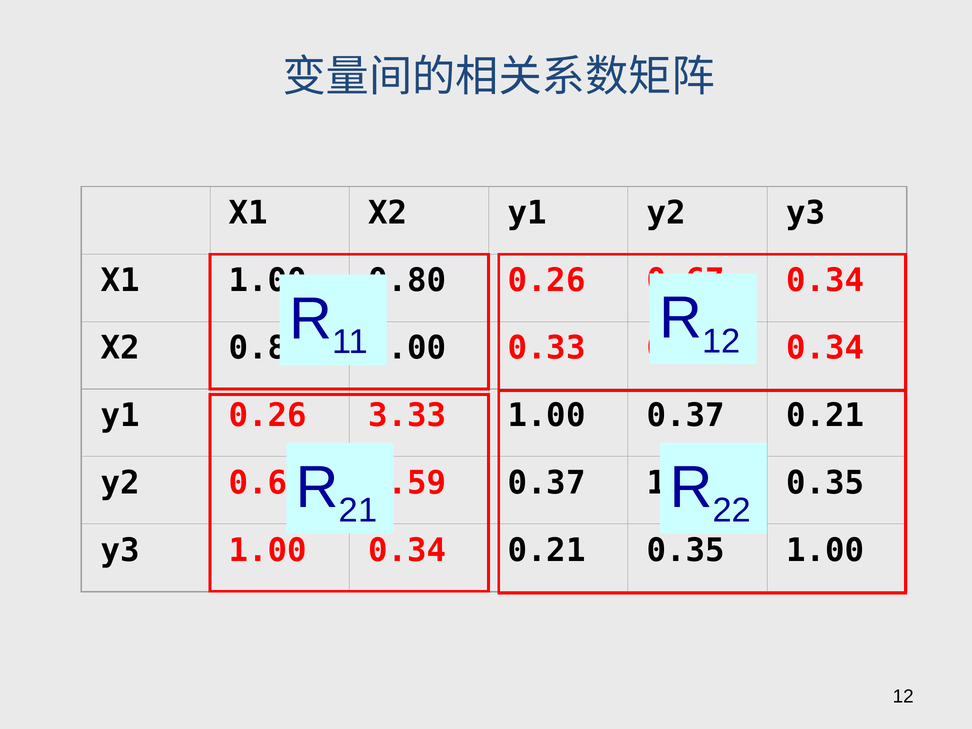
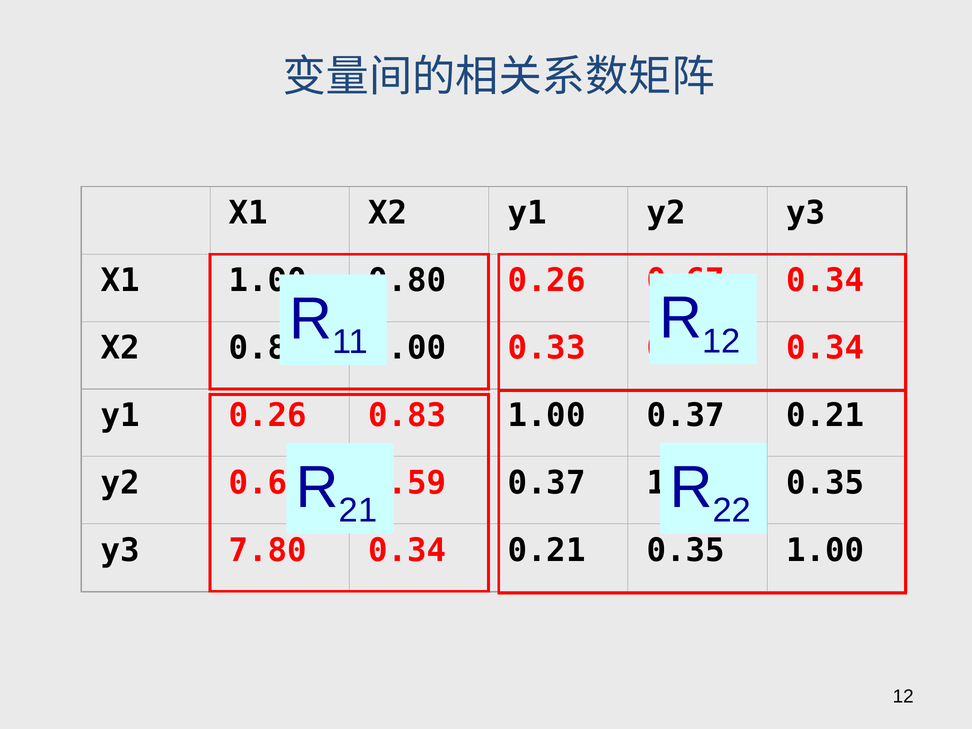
3.33: 3.33 -> 0.83
y3 1.00: 1.00 -> 7.80
